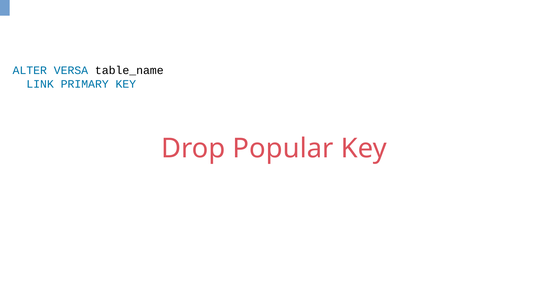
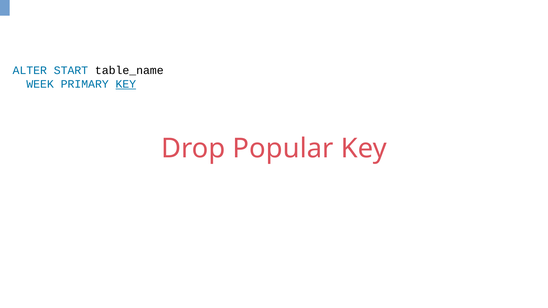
VERSA: VERSA -> START
LINK: LINK -> WEEK
KEY at (126, 84) underline: none -> present
